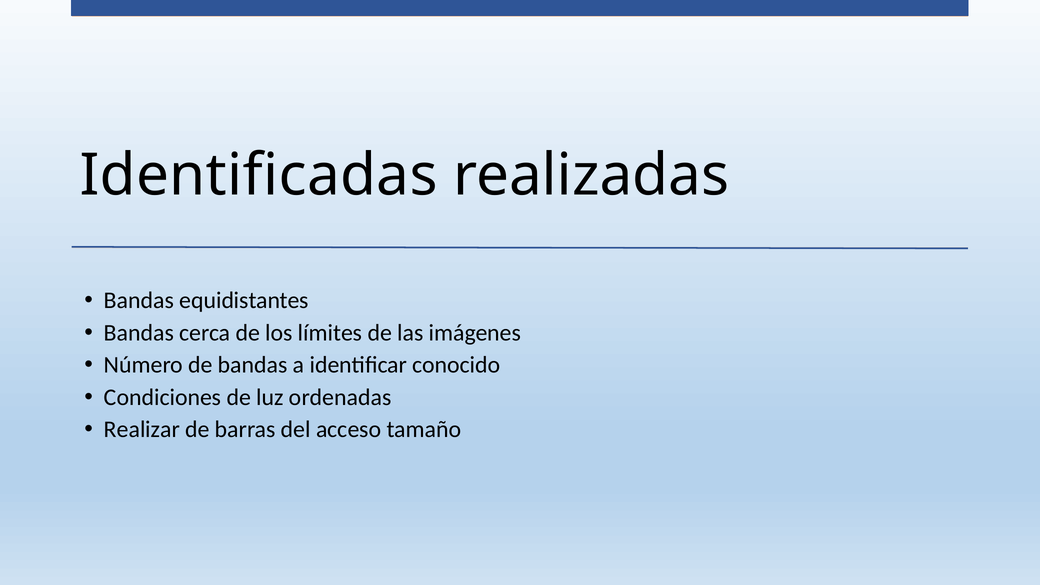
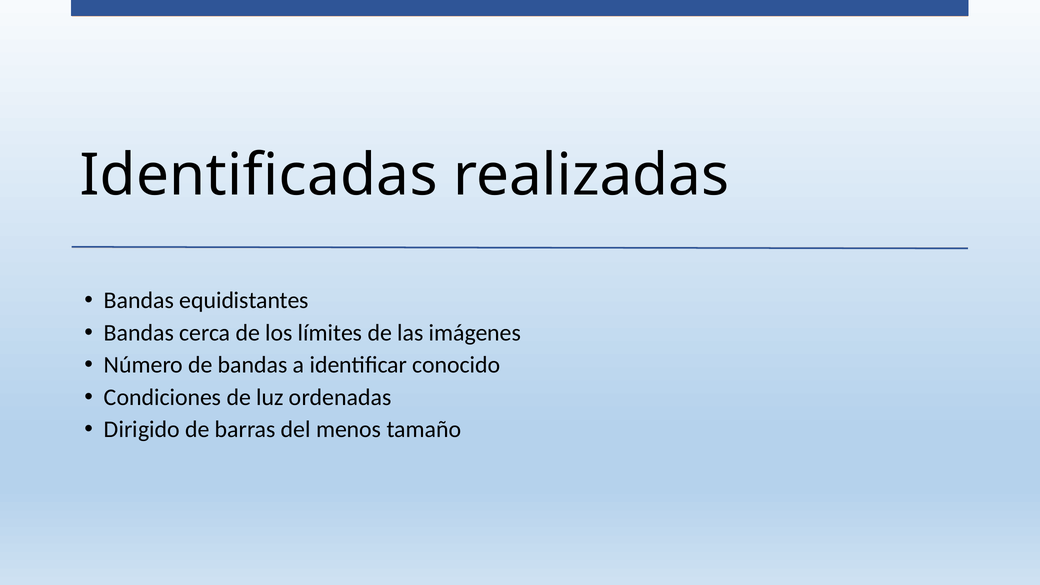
Realizar: Realizar -> Dirigido
acceso: acceso -> menos
